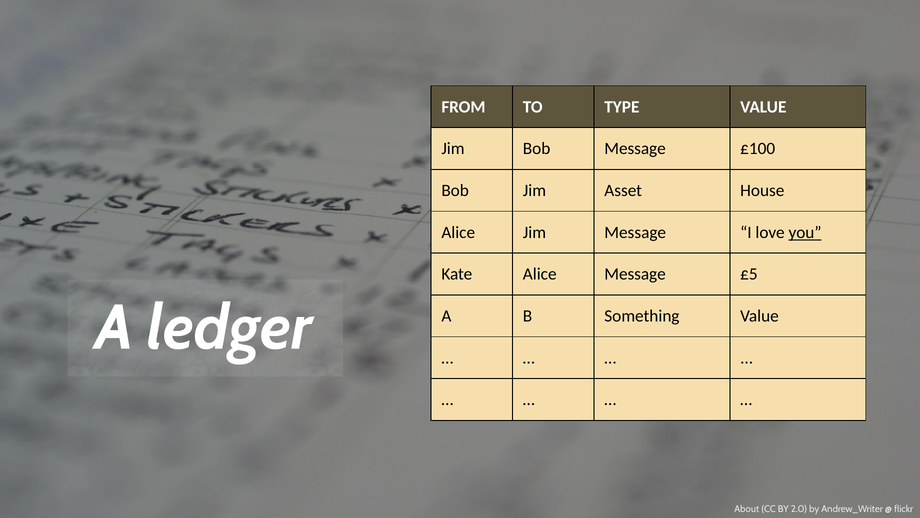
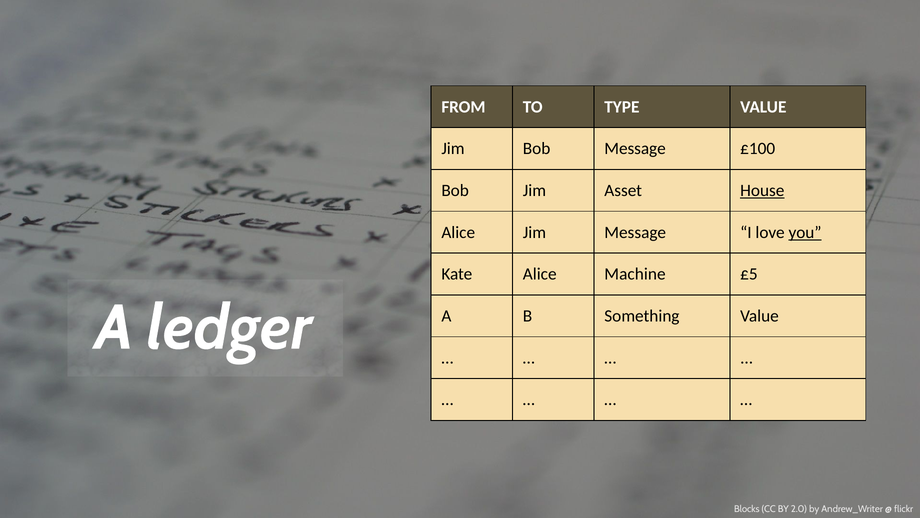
House underline: none -> present
Alice Message: Message -> Machine
About: About -> Blocks
